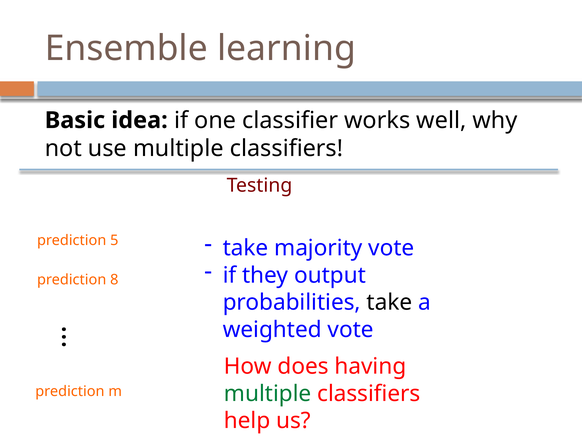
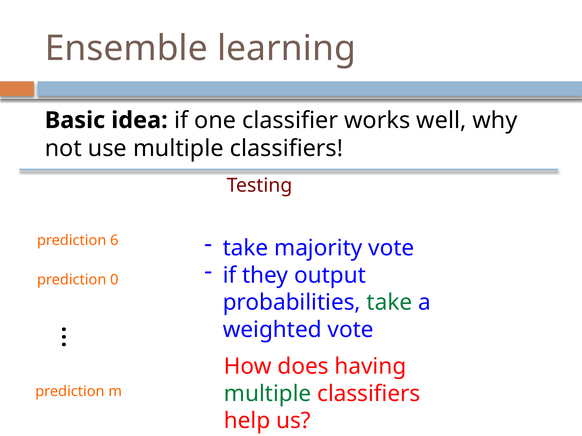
5: 5 -> 6
8: 8 -> 0
take at (389, 303) colour: black -> green
